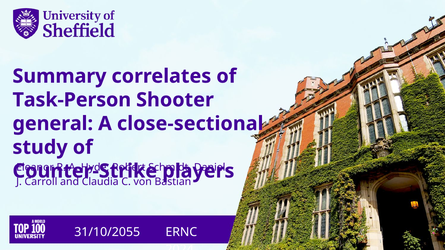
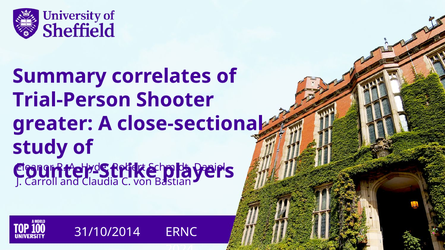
Task-Person: Task-Person -> Trial-Person
general: general -> greater
31/10/2055: 31/10/2055 -> 31/10/2014
